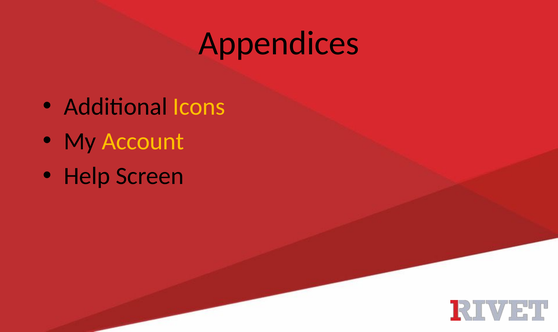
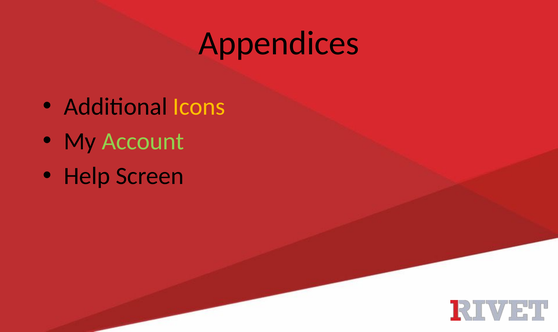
Account colour: yellow -> light green
